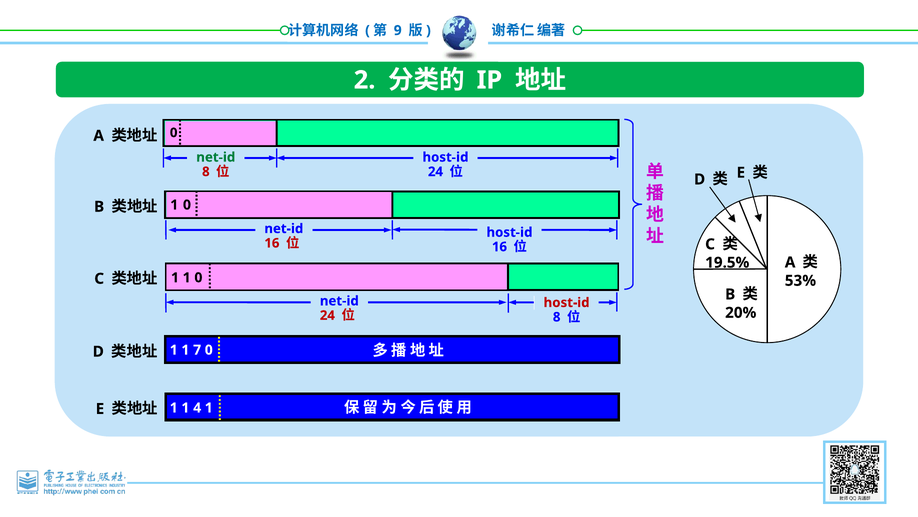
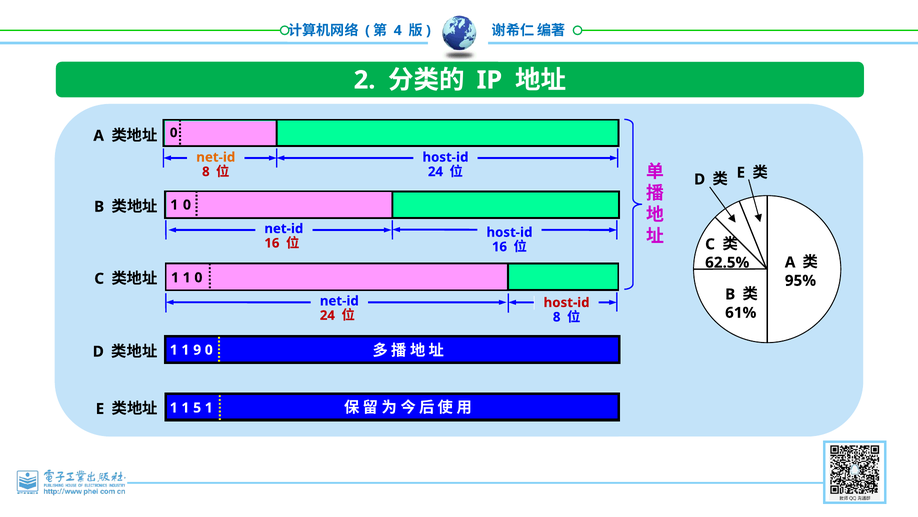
9: 9 -> 4
net-id at (216, 157) colour: green -> orange
19.5%: 19.5% -> 62.5%
53%: 53% -> 95%
20%: 20% -> 61%
7: 7 -> 9
4: 4 -> 5
